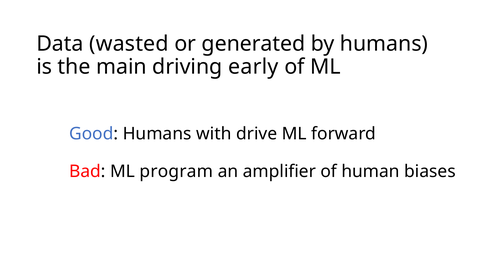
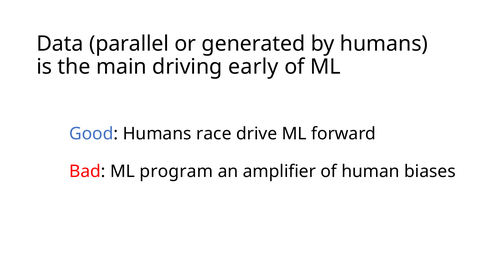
wasted: wasted -> parallel
with: with -> race
